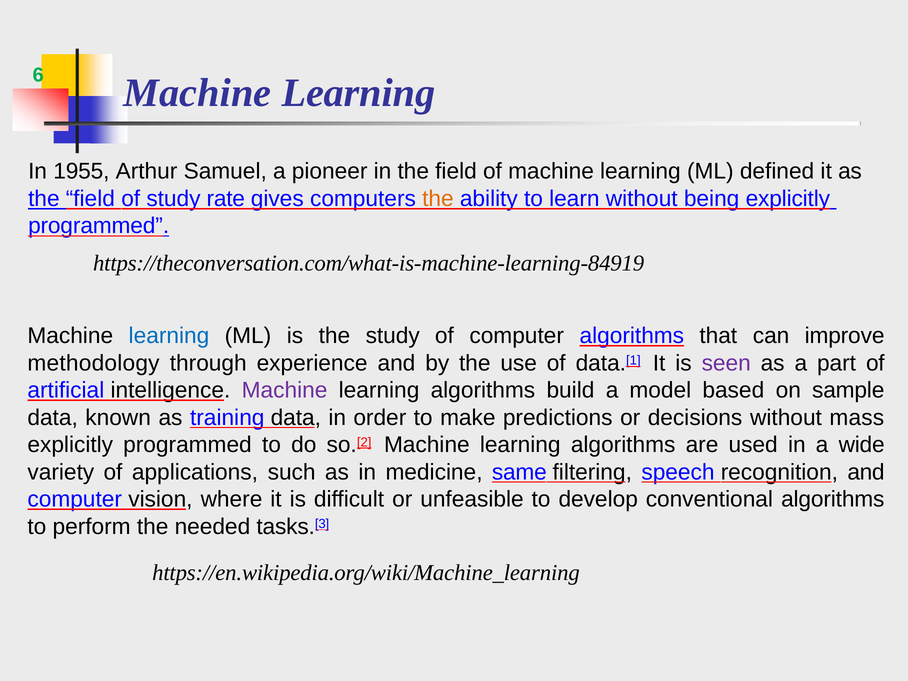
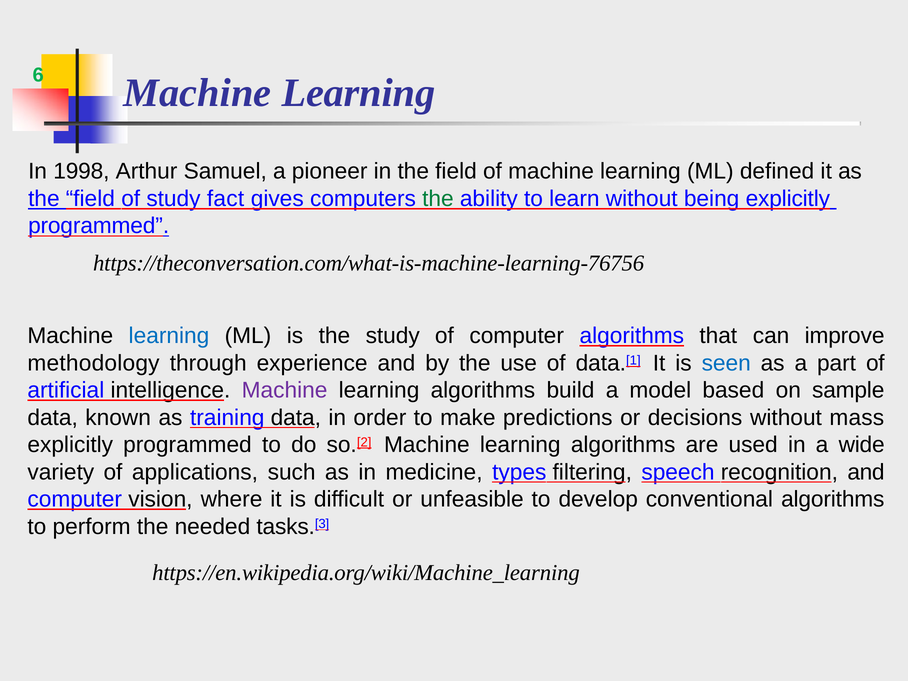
1955: 1955 -> 1998
rate: rate -> fact
the at (438, 199) colour: orange -> green
https://theconversation.com/what-is-machine-learning-84919: https://theconversation.com/what-is-machine-learning-84919 -> https://theconversation.com/what-is-machine-learning-76756
seen colour: purple -> blue
same: same -> types
